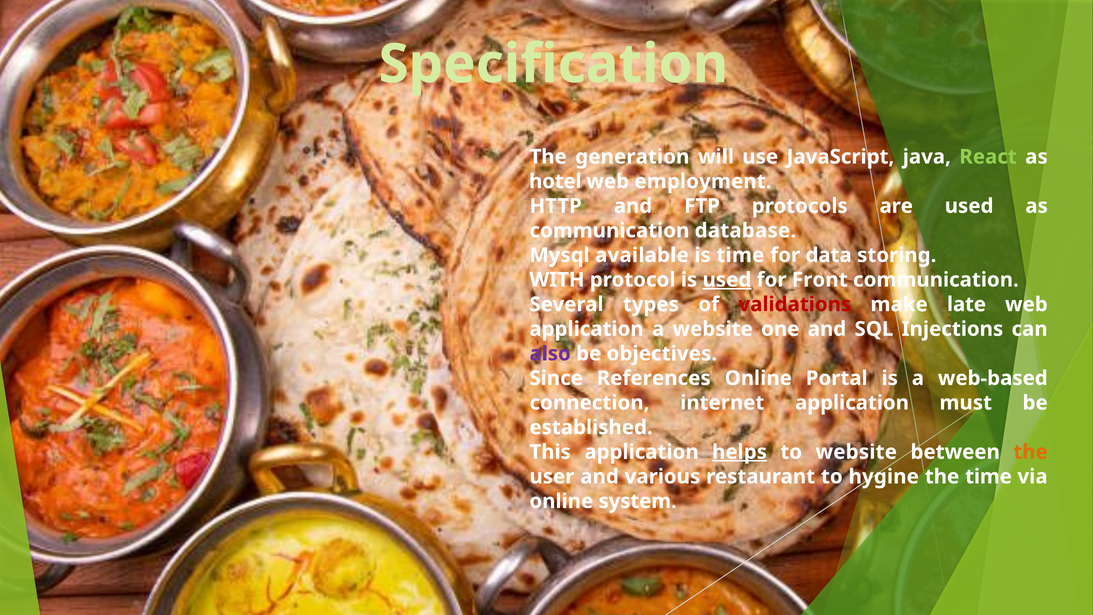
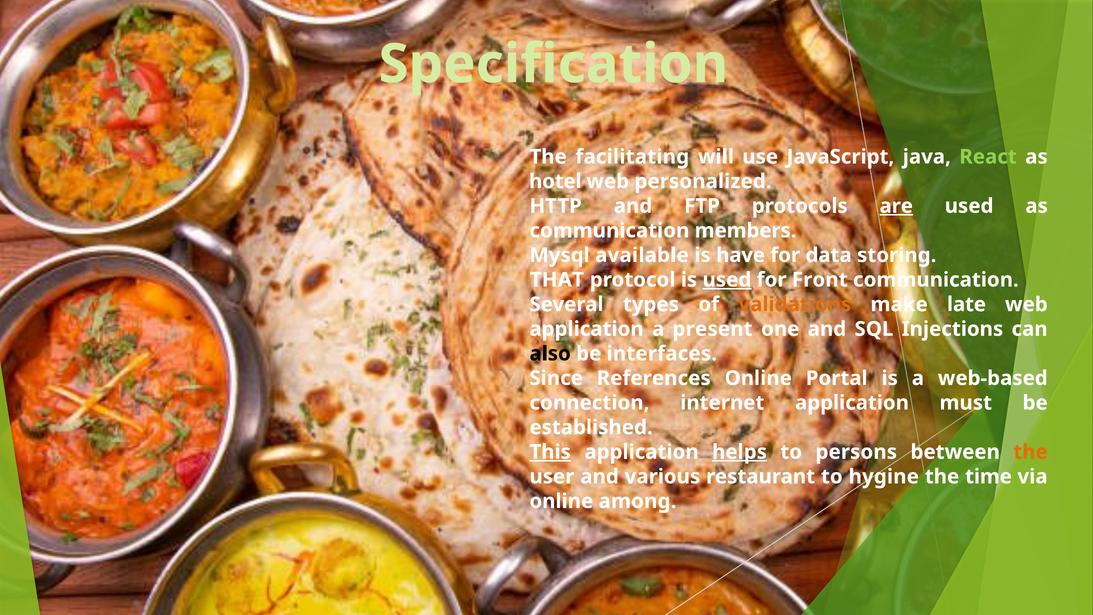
generation: generation -> facilitating
employment: employment -> personalized
are underline: none -> present
database: database -> members
is time: time -> have
WITH: WITH -> THAT
validations colour: red -> orange
a website: website -> present
also colour: purple -> black
objectives: objectives -> interfaces
This underline: none -> present
to website: website -> persons
system: system -> among
